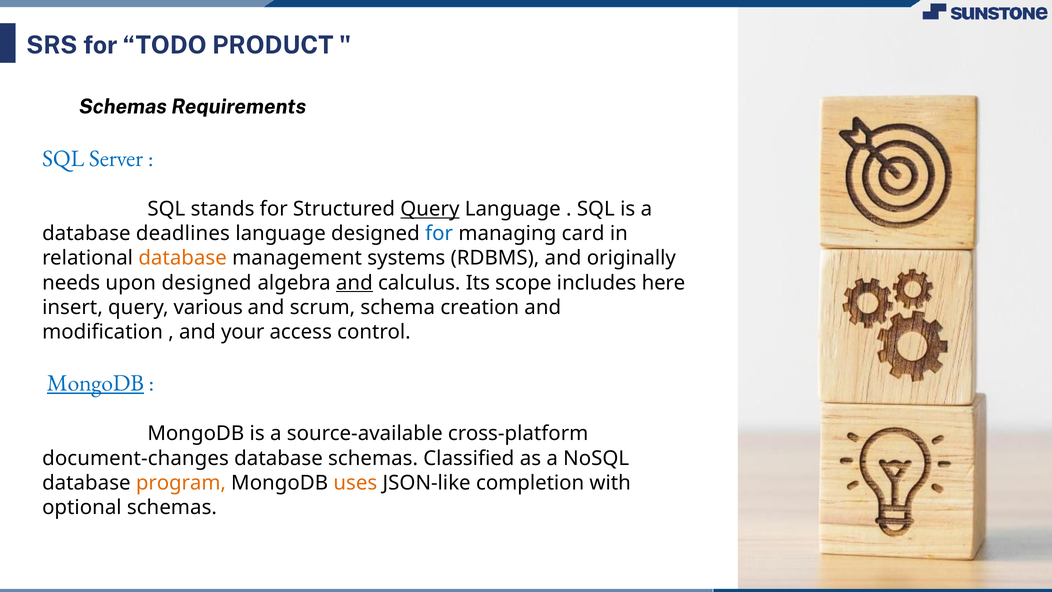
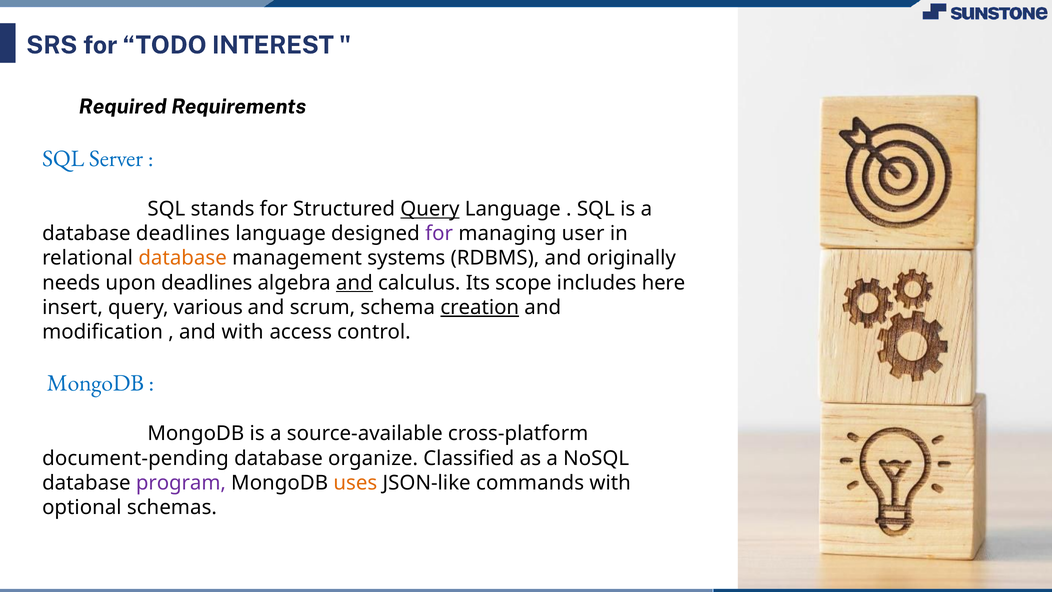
PRODUCT: PRODUCT -> INTEREST
Schemas at (123, 107): Schemas -> Required
for at (439, 234) colour: blue -> purple
card: card -> user
upon designed: designed -> deadlines
creation underline: none -> present
and your: your -> with
MongoDB at (95, 383) underline: present -> none
document-changes: document-changes -> document-pending
database schemas: schemas -> organize
program colour: orange -> purple
completion: completion -> commands
